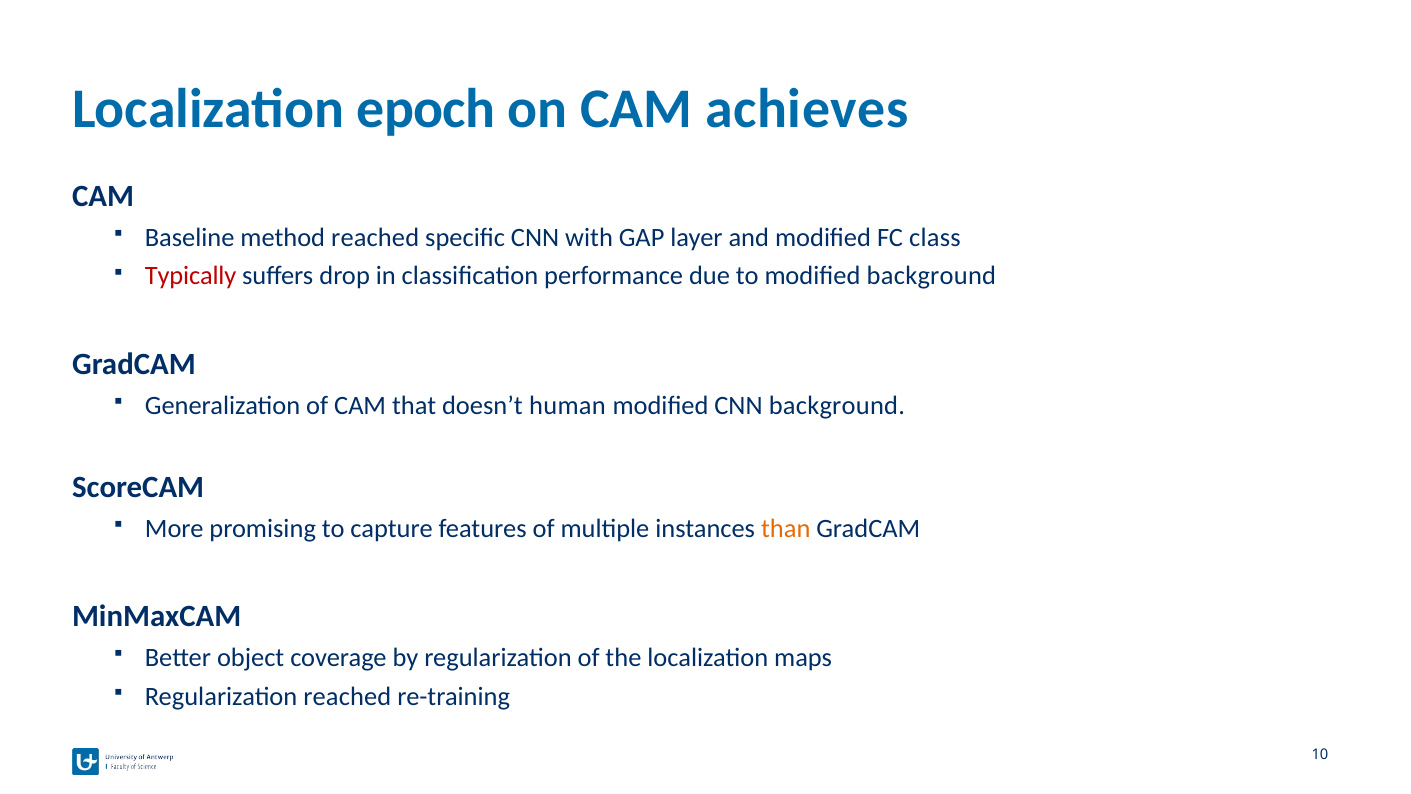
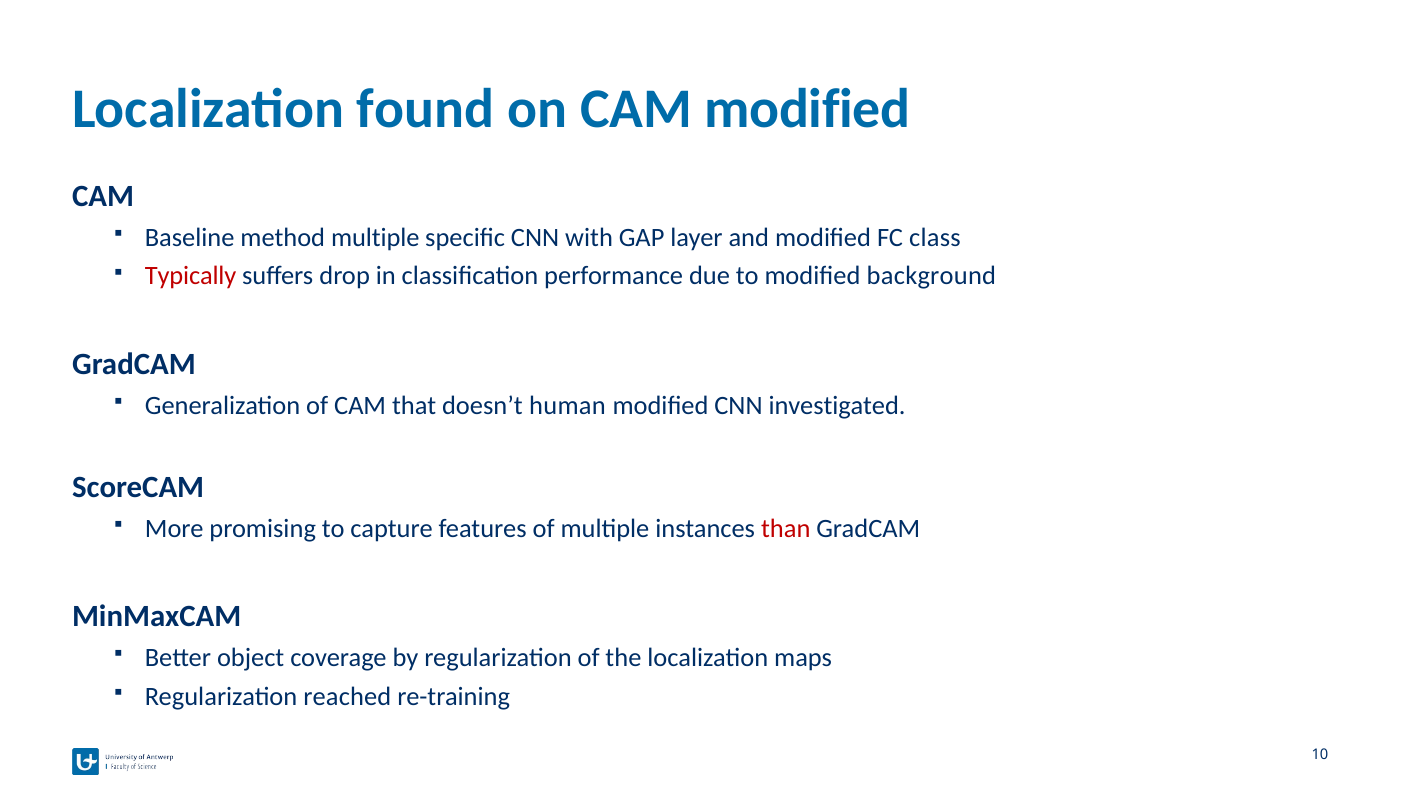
epoch: epoch -> found
CAM achieves: achieves -> modified
method reached: reached -> multiple
CNN background: background -> investigated
than colour: orange -> red
